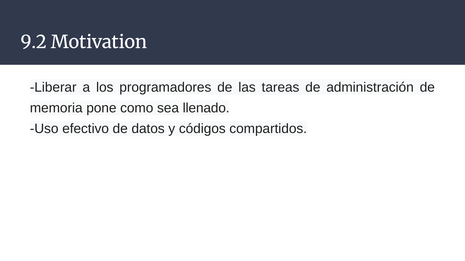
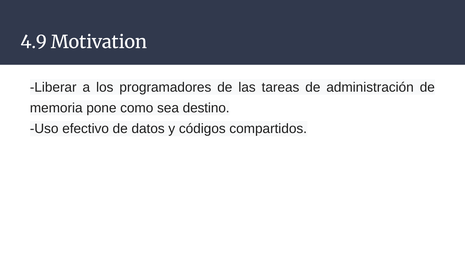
9.2: 9.2 -> 4.9
llenado: llenado -> destino
